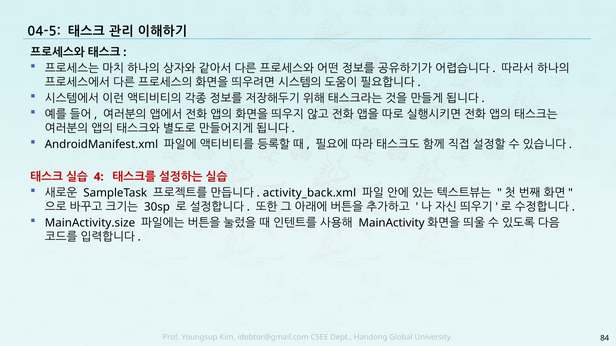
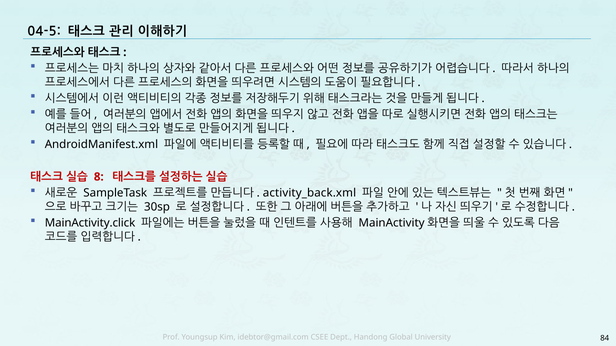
4: 4 -> 8
MainActivity.size: MainActivity.size -> MainActivity.click
